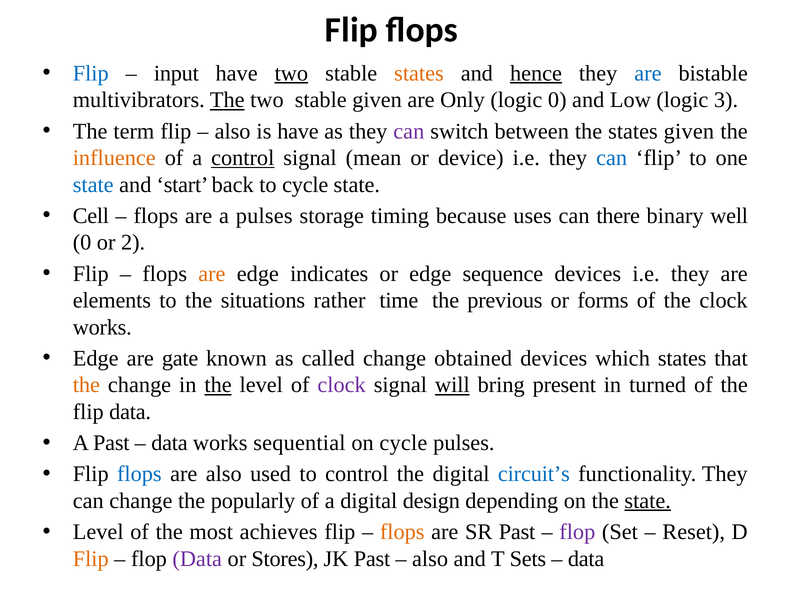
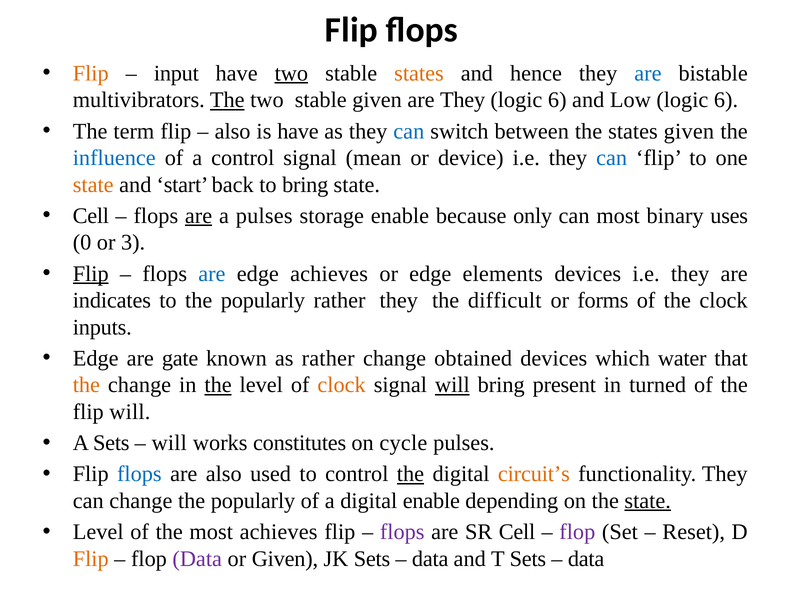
Flip at (91, 73) colour: blue -> orange
hence underline: present -> none
are Only: Only -> They
0 at (557, 100): 0 -> 6
Low logic 3: 3 -> 6
can at (409, 131) colour: purple -> blue
influence colour: orange -> blue
control at (243, 158) underline: present -> none
state at (93, 185) colour: blue -> orange
to cycle: cycle -> bring
are at (199, 216) underline: none -> present
storage timing: timing -> enable
uses: uses -> only
can there: there -> most
well: well -> uses
2: 2 -> 3
Flip at (91, 274) underline: none -> present
are at (212, 274) colour: orange -> blue
edge indicates: indicates -> achieves
sequence: sequence -> elements
elements: elements -> indicates
to the situations: situations -> popularly
rather time: time -> they
previous: previous -> difficult
works at (102, 327): works -> inputs
as called: called -> rather
which states: states -> water
clock at (342, 385) colour: purple -> orange
flip data: data -> will
A Past: Past -> Sets
data at (169, 443): data -> will
sequential: sequential -> constitutes
the at (410, 475) underline: none -> present
circuit’s colour: blue -> orange
digital design: design -> enable
flops at (402, 532) colour: orange -> purple
SR Past: Past -> Cell
or Stores: Stores -> Given
JK Past: Past -> Sets
also at (430, 559): also -> data
